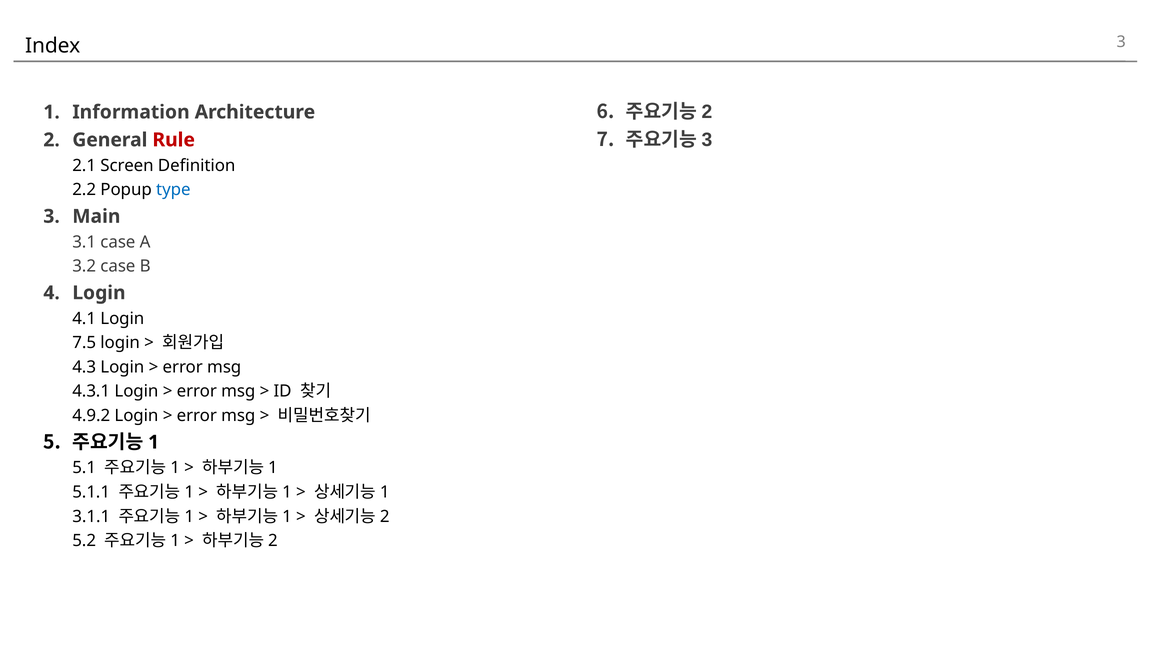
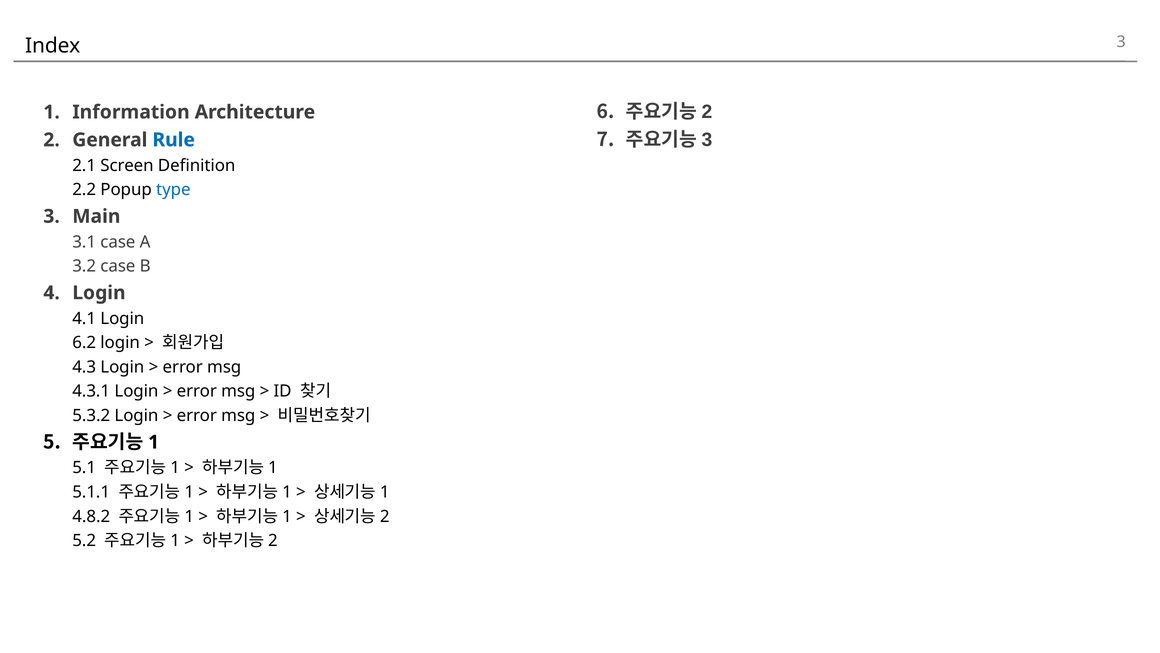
Rule colour: red -> blue
7.5: 7.5 -> 6.2
4.9.2: 4.9.2 -> 5.3.2
3.1.1: 3.1.1 -> 4.8.2
